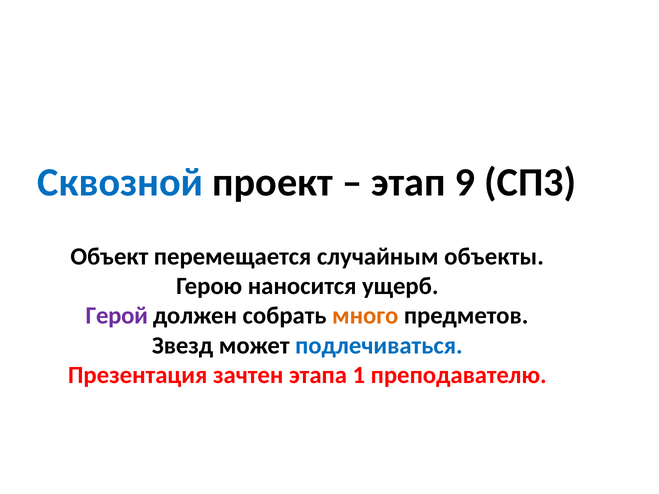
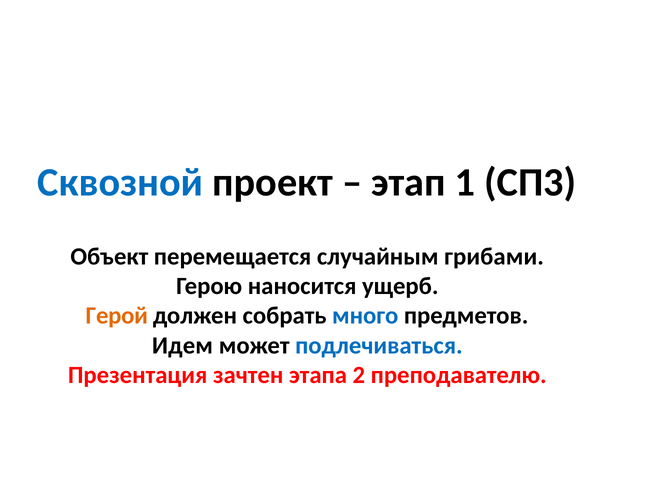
9: 9 -> 1
объекты: объекты -> грибами
Герой colour: purple -> orange
много colour: orange -> blue
Звезд: Звезд -> Идем
1: 1 -> 2
